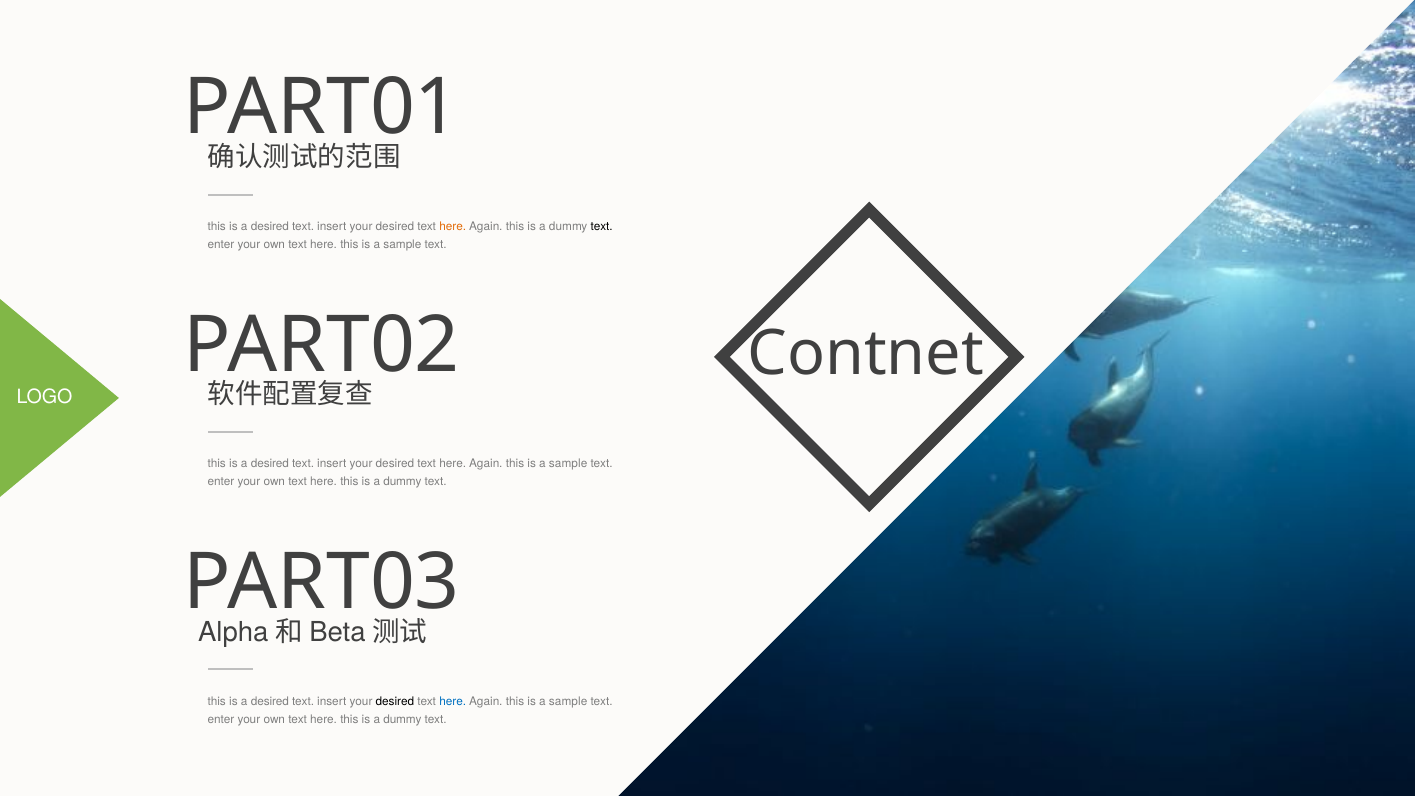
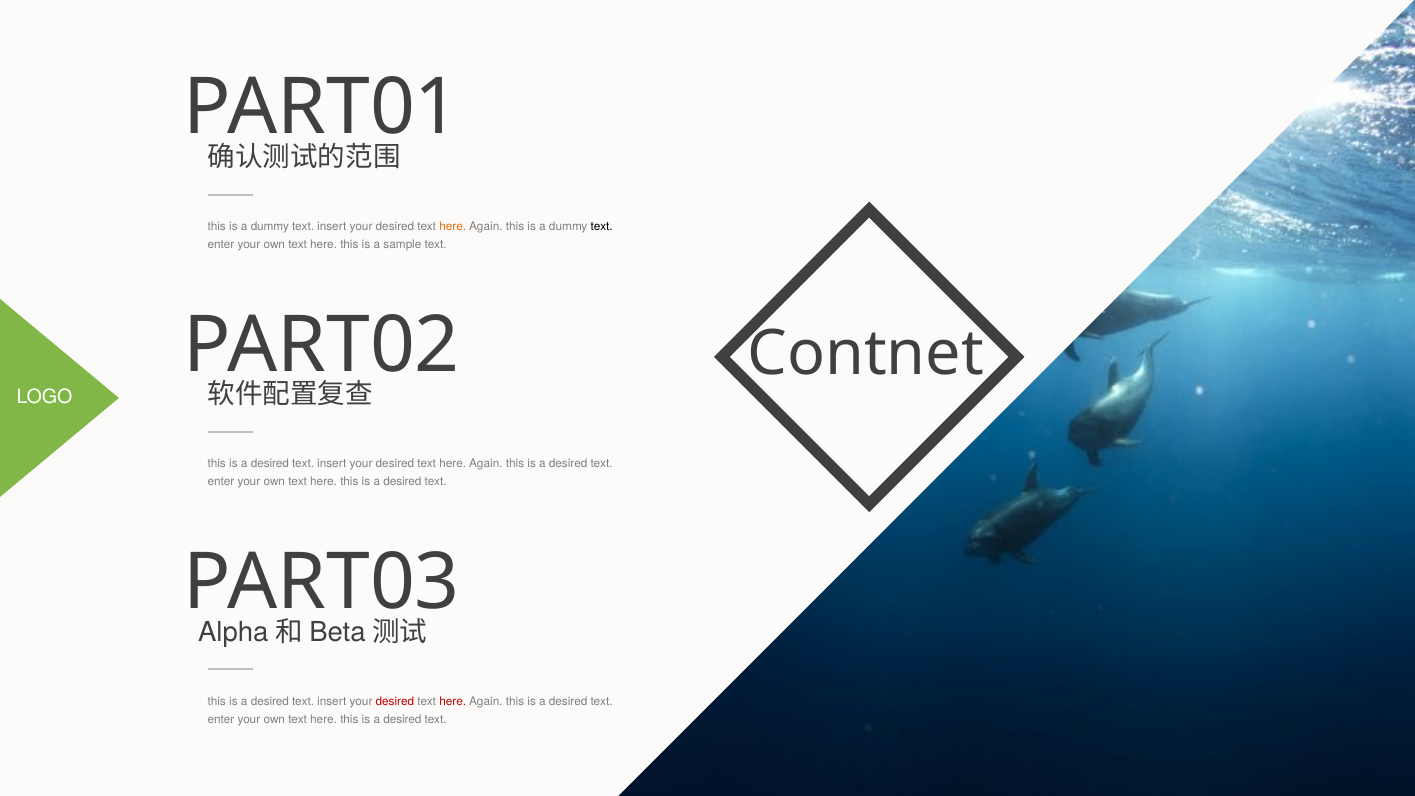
desired at (270, 227): desired -> dummy
sample at (568, 464): sample -> desired
dummy at (402, 482): dummy -> desired
desired at (395, 701) colour: black -> red
here at (453, 701) colour: blue -> red
sample at (568, 701): sample -> desired
dummy at (402, 719): dummy -> desired
